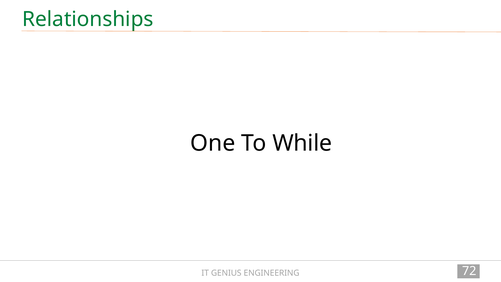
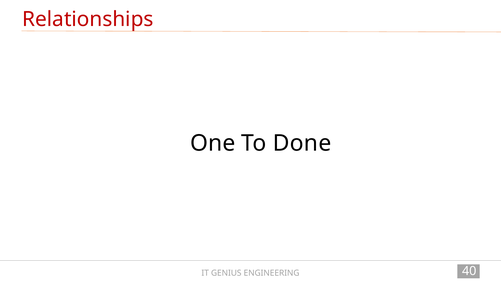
Relationships colour: green -> red
While: While -> Done
72: 72 -> 40
